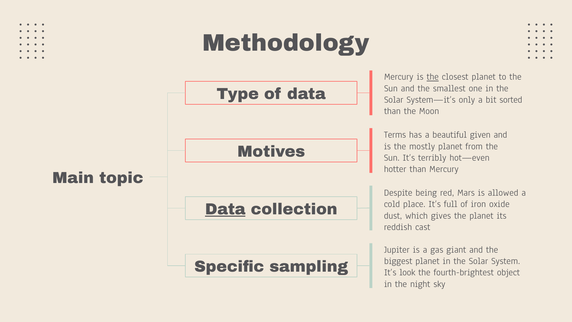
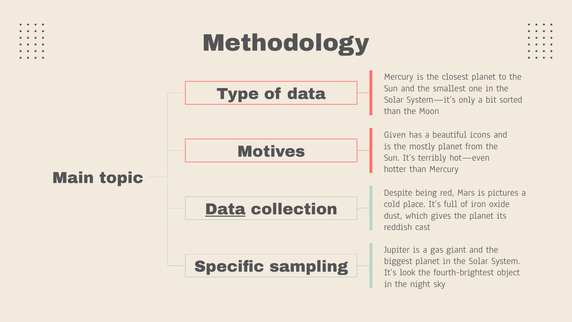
the at (433, 77) underline: present -> none
Terms: Terms -> Given
given: given -> icons
allowed: allowed -> pictures
